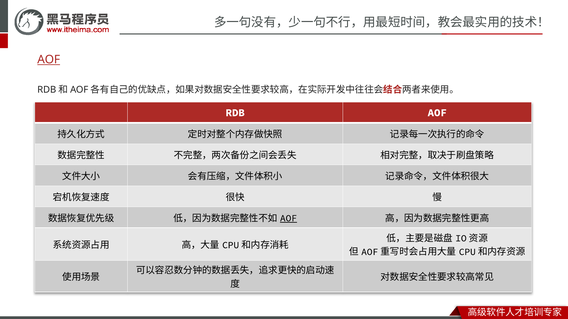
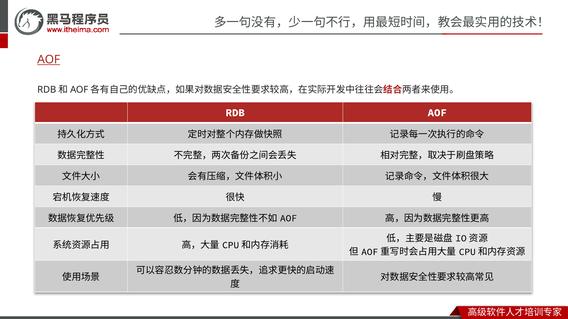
AOF at (288, 219) underline: present -> none
